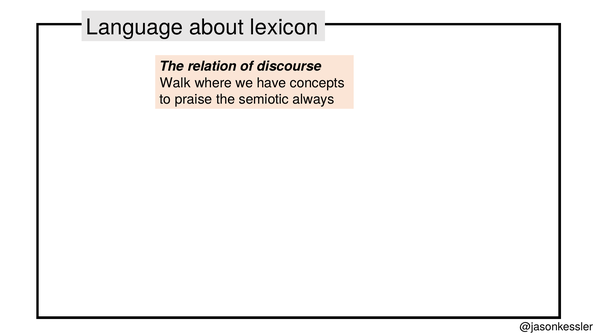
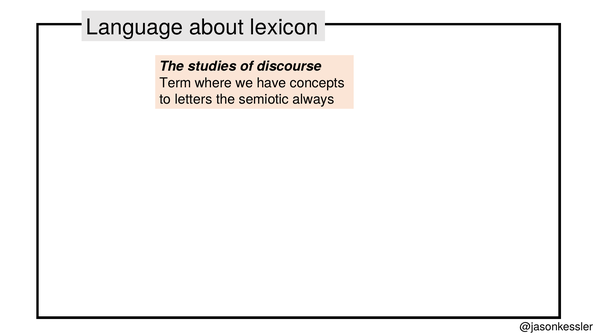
relation: relation -> studies
Walk: Walk -> Term
praise: praise -> letters
